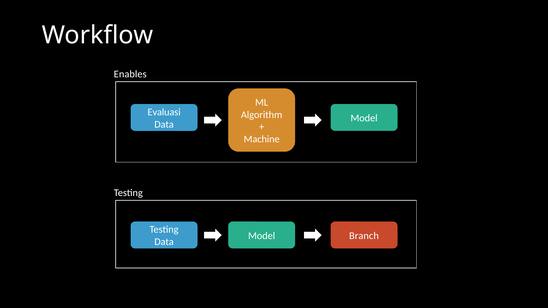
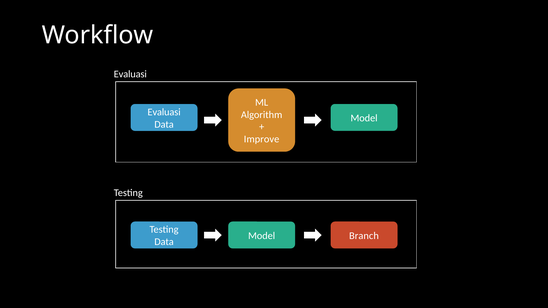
Enables at (130, 74): Enables -> Evaluasi
Machine: Machine -> Improve
